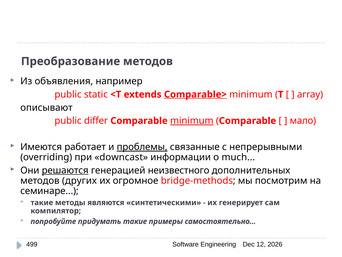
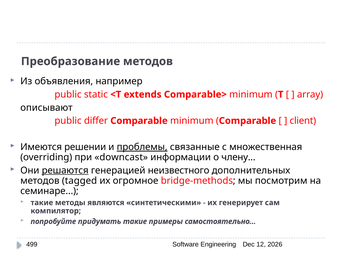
Comparable> underline: present -> none
minimum at (192, 121) underline: present -> none
мало: мало -> client
работает: работает -> решении
непрерывными: непрерывными -> множественная
much: much -> члену
других: других -> tagged
